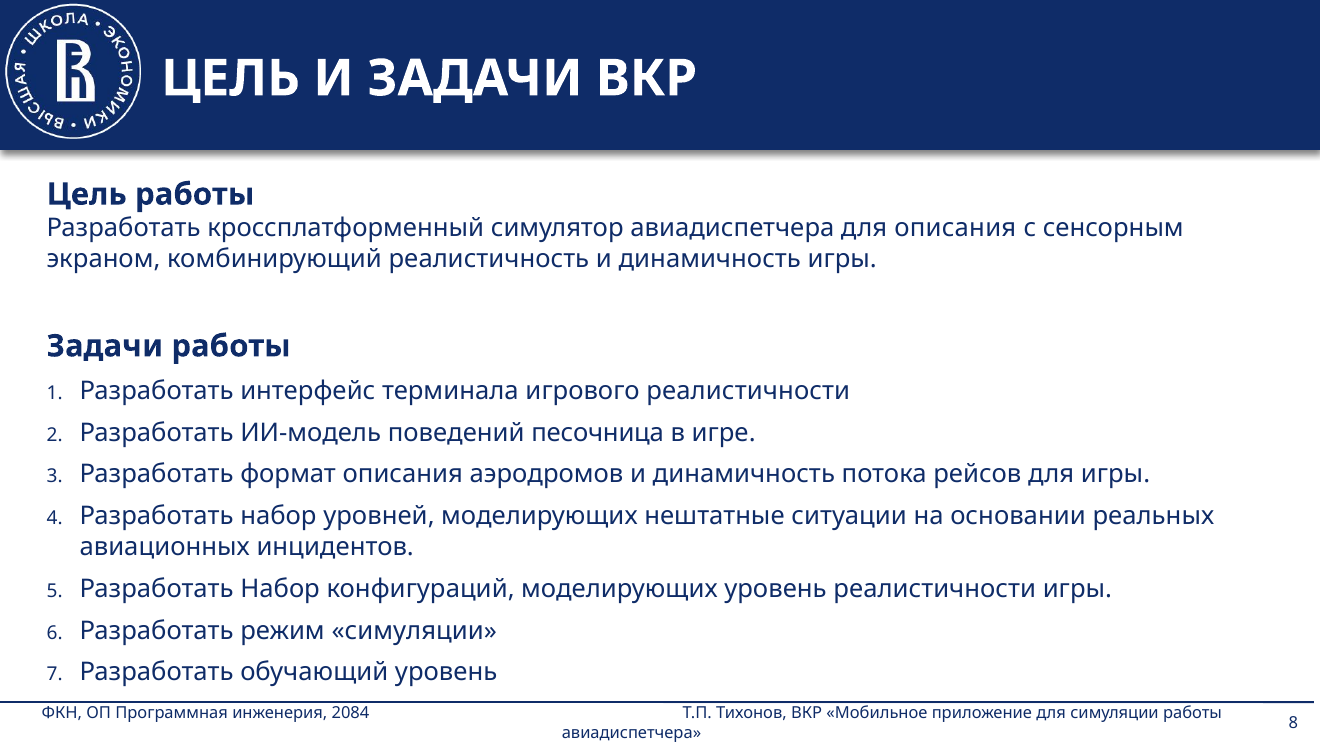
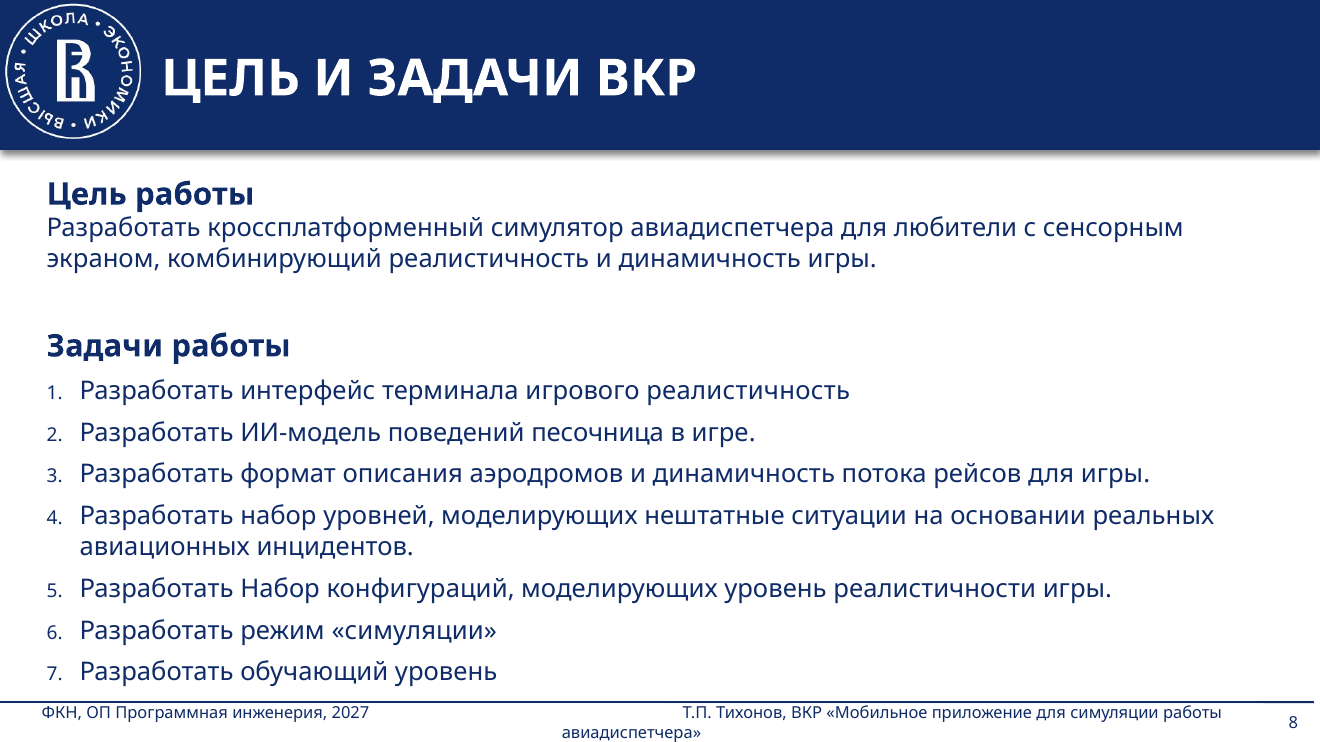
для описания: описания -> любители
игрового реалистичности: реалистичности -> реалистичность
2084: 2084 -> 2027
